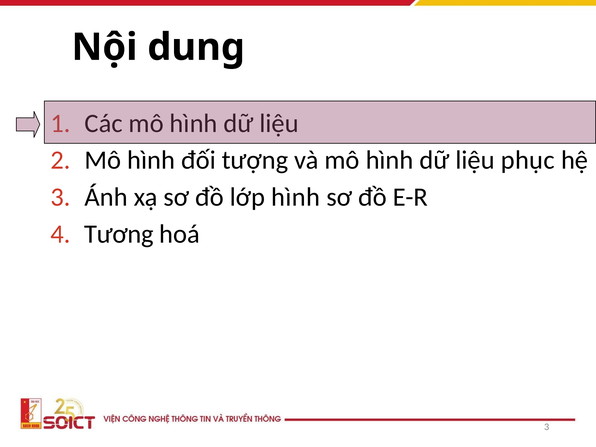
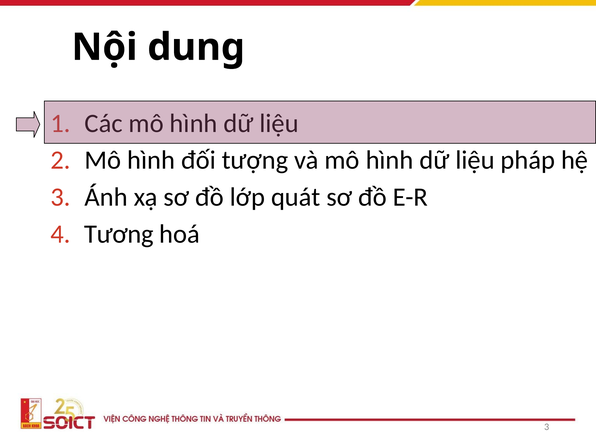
phục: phục -> pháp
lớp hình: hình -> quát
